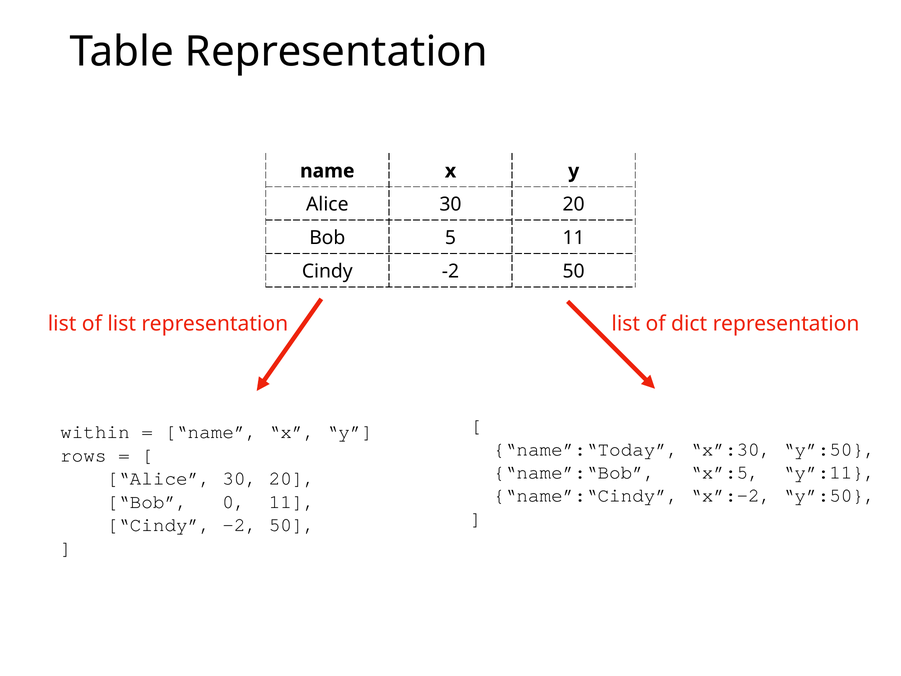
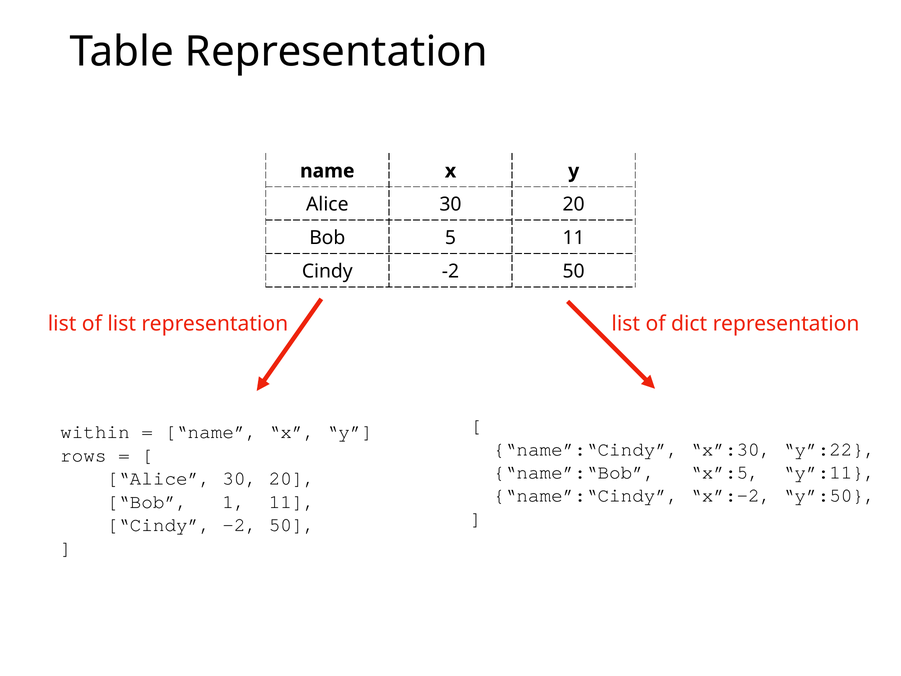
name”:“Today at (586, 449): name”:“Today -> name”:“Cindy
x”:30 y”:50: y”:50 -> y”:22
0: 0 -> 1
